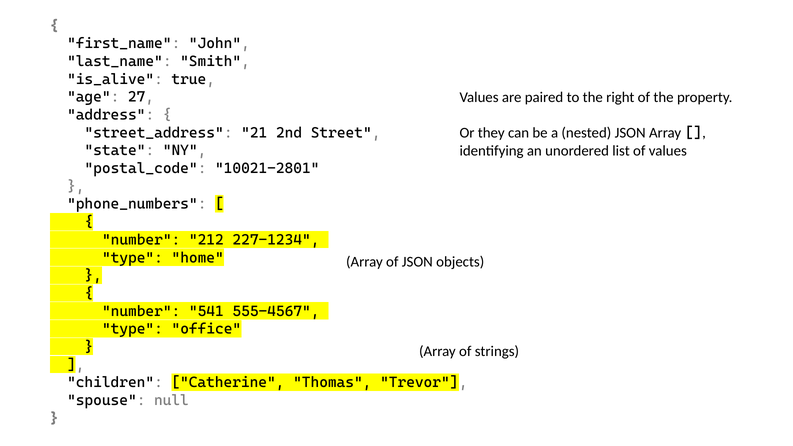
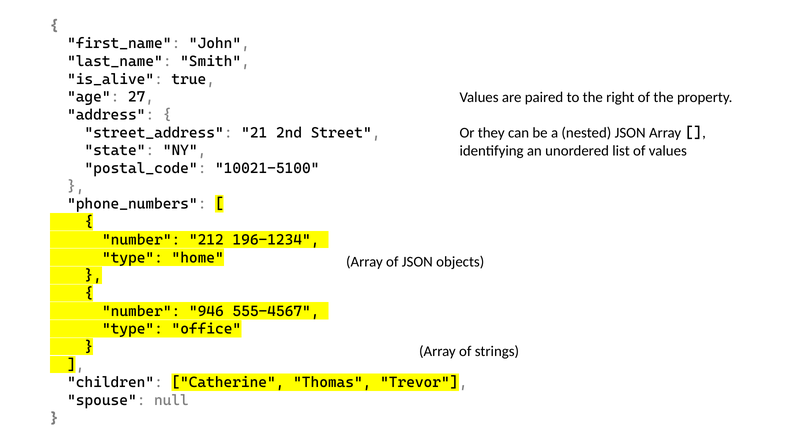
10021-2801: 10021-2801 -> 10021-5100
227-1234: 227-1234 -> 196-1234
541: 541 -> 946
